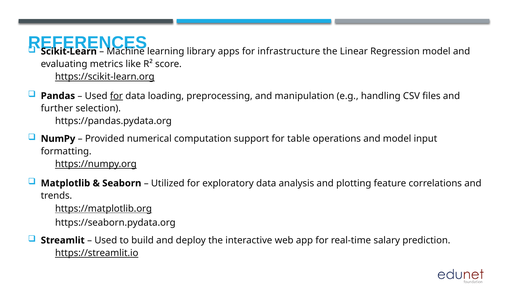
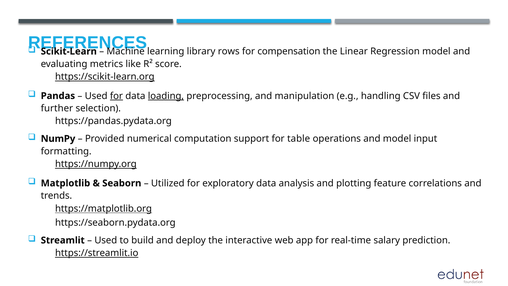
apps: apps -> rows
infrastructure: infrastructure -> compensation
loading underline: none -> present
